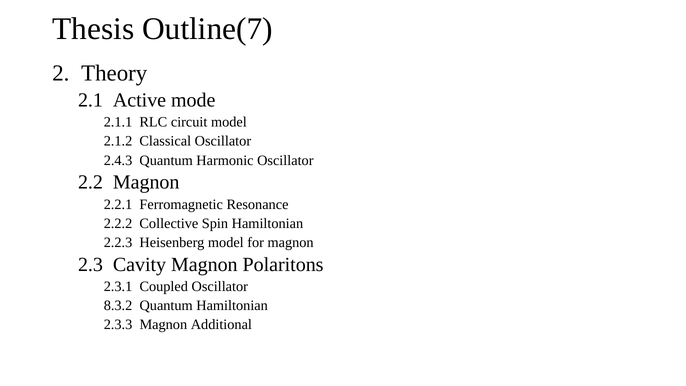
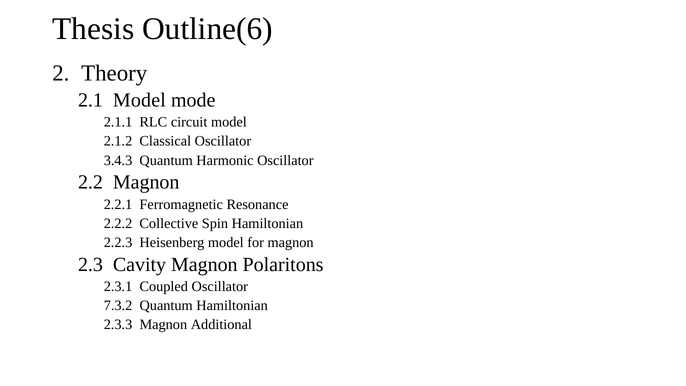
Outline(7: Outline(7 -> Outline(6
2.1 Active: Active -> Model
2.4.3: 2.4.3 -> 3.4.3
8.3.2: 8.3.2 -> 7.3.2
